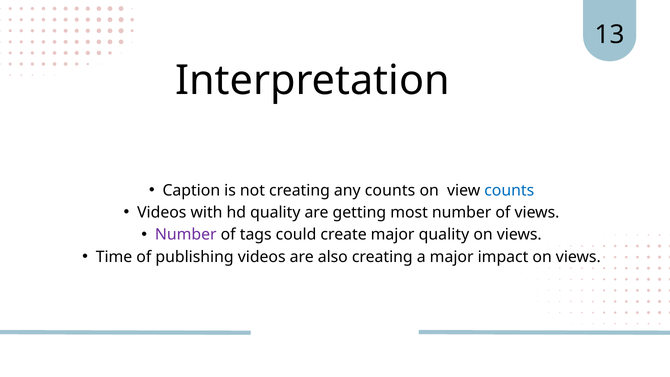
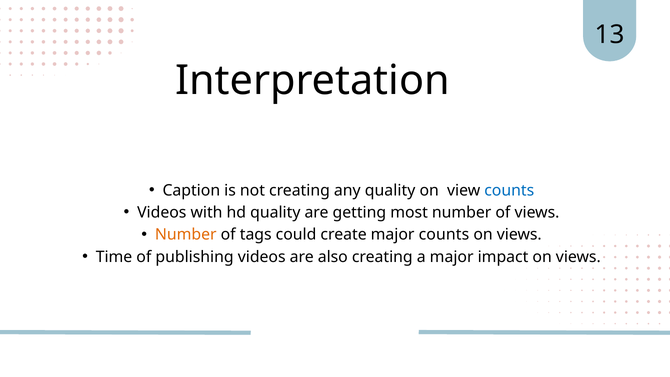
any counts: counts -> quality
Number at (186, 235) colour: purple -> orange
major quality: quality -> counts
